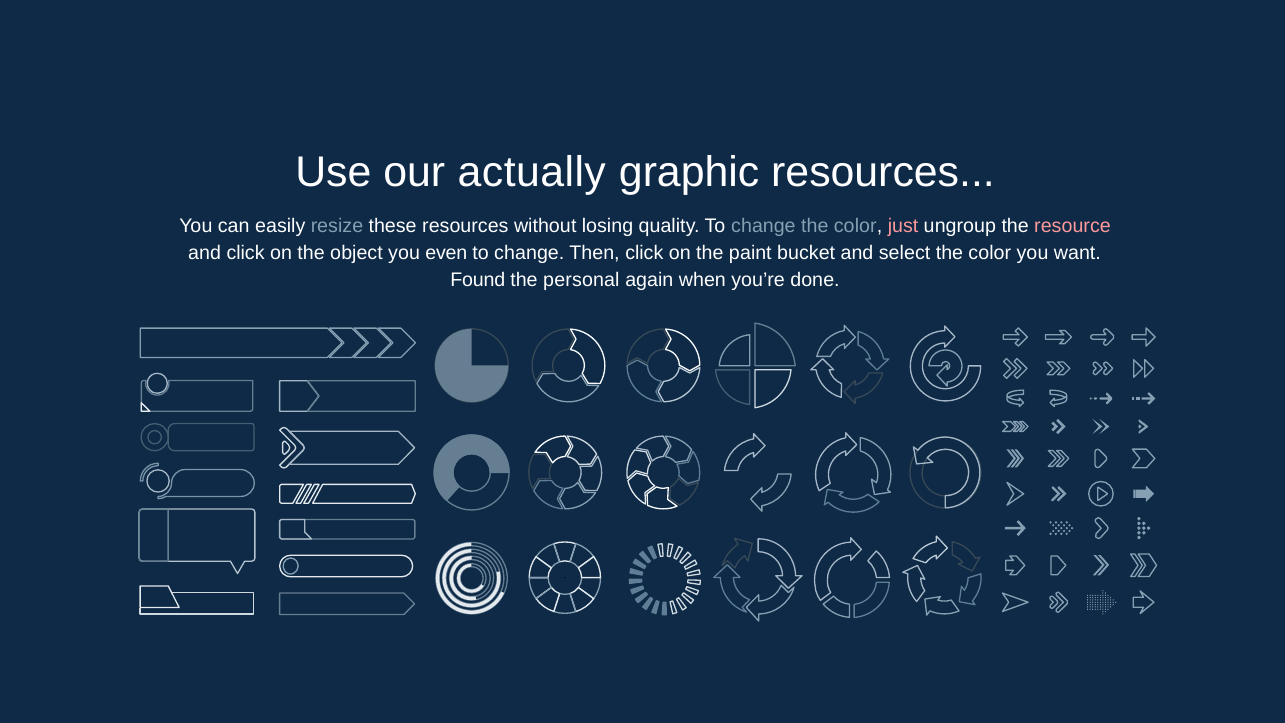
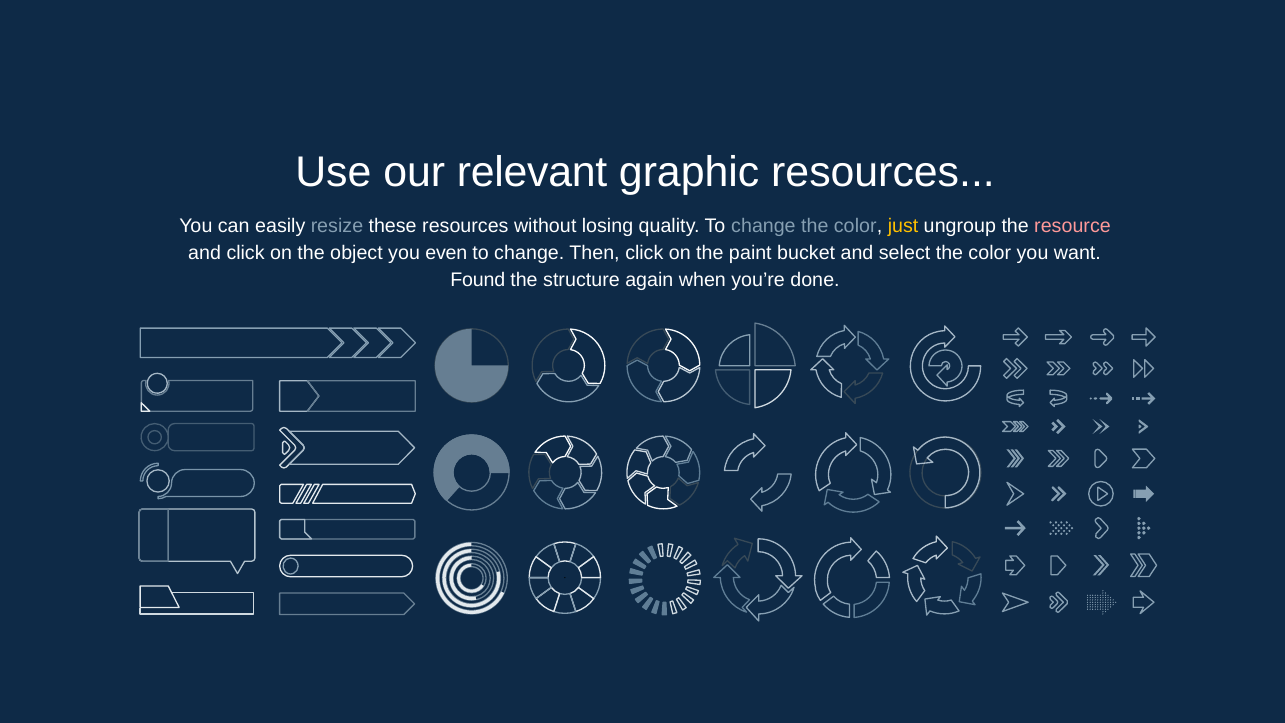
actually: actually -> relevant
just colour: pink -> yellow
personal: personal -> structure
